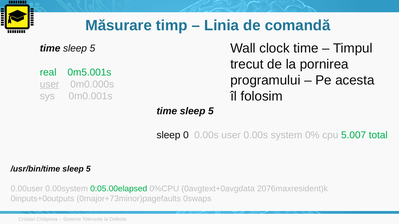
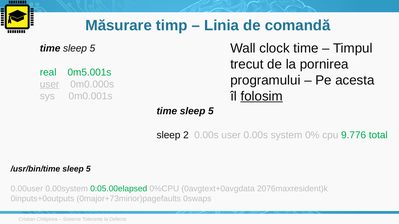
folosim underline: none -> present
0: 0 -> 2
5.007: 5.007 -> 9.776
